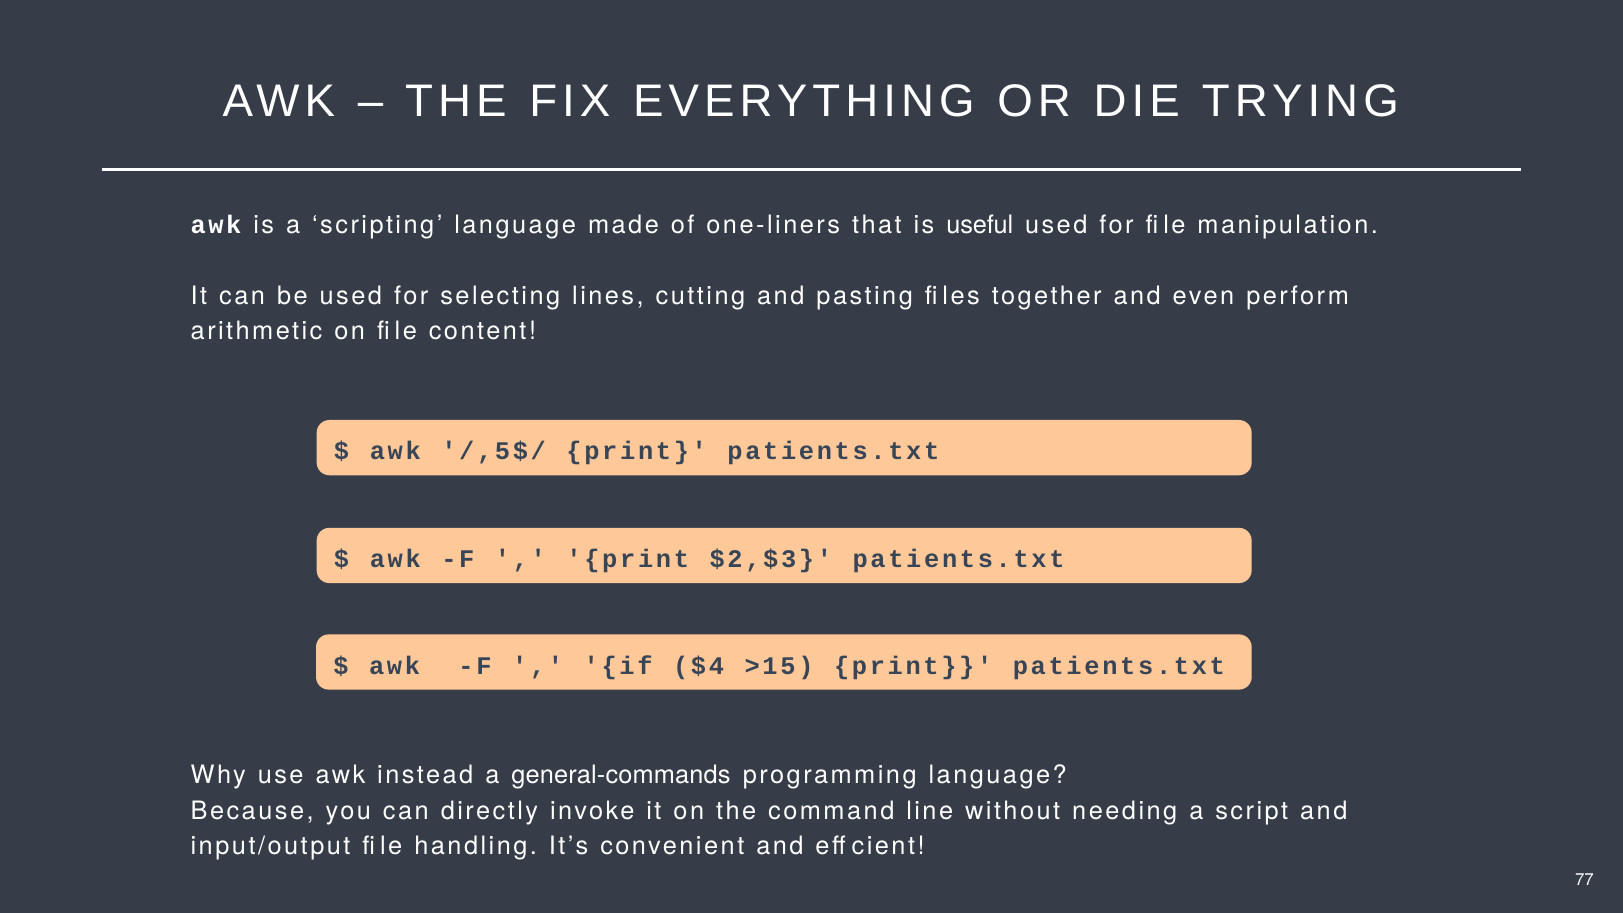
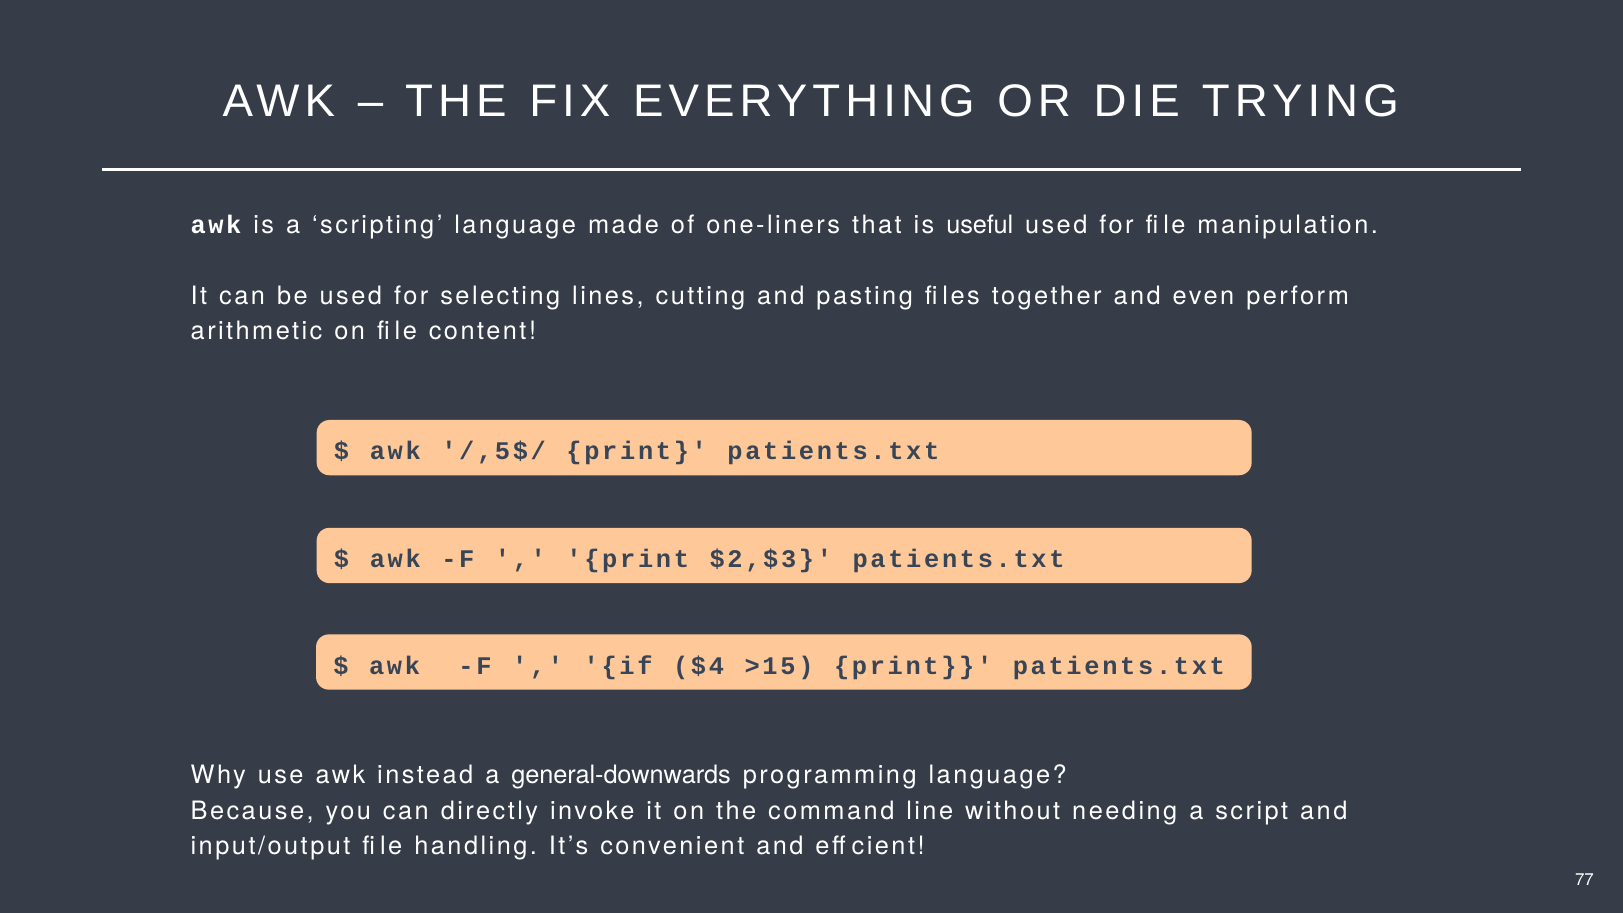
general-commands: general-commands -> general-downwards
